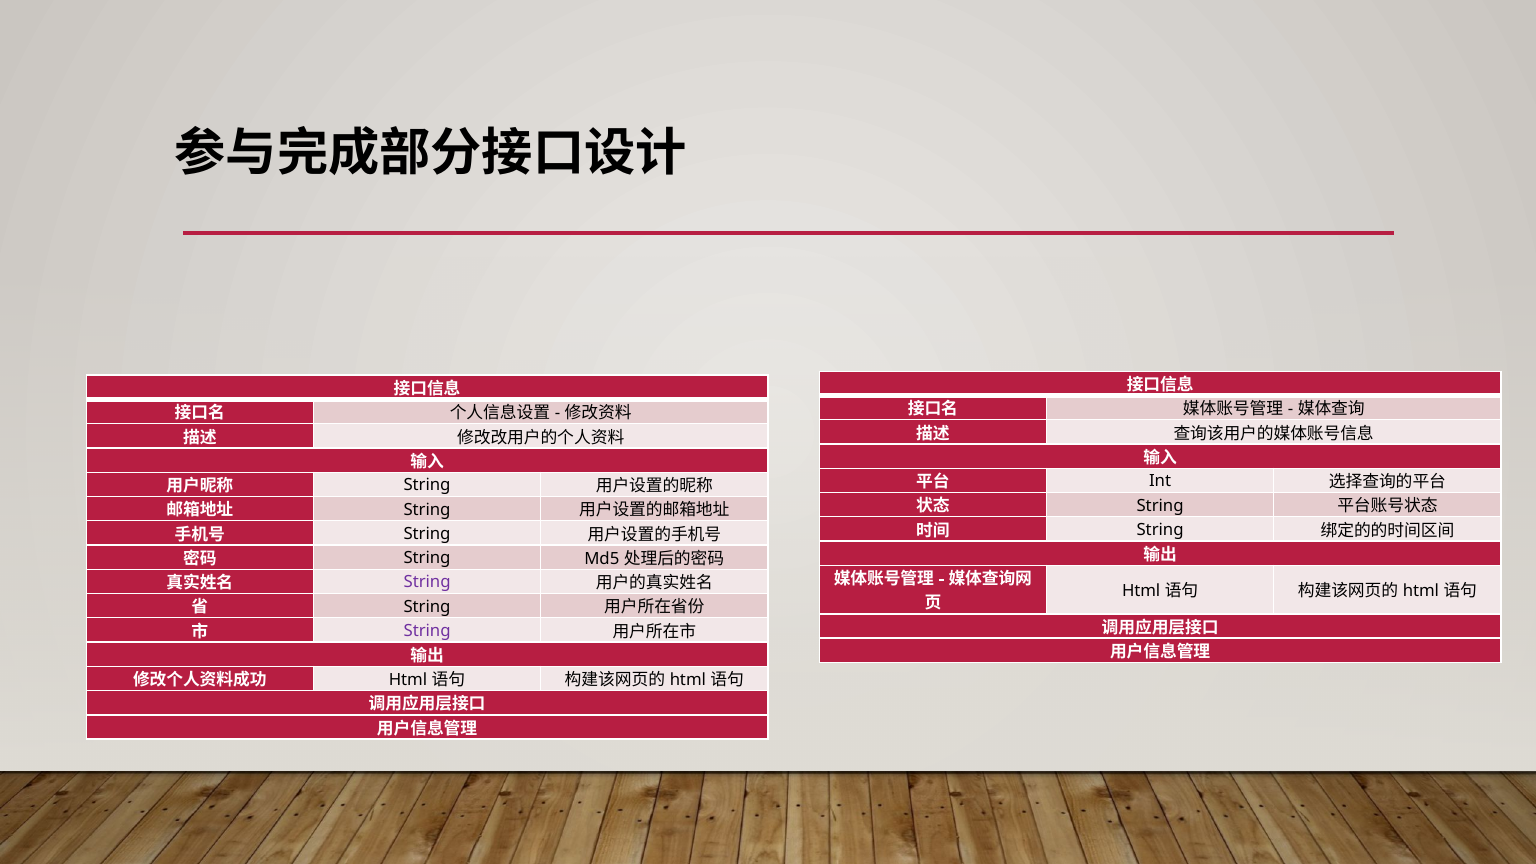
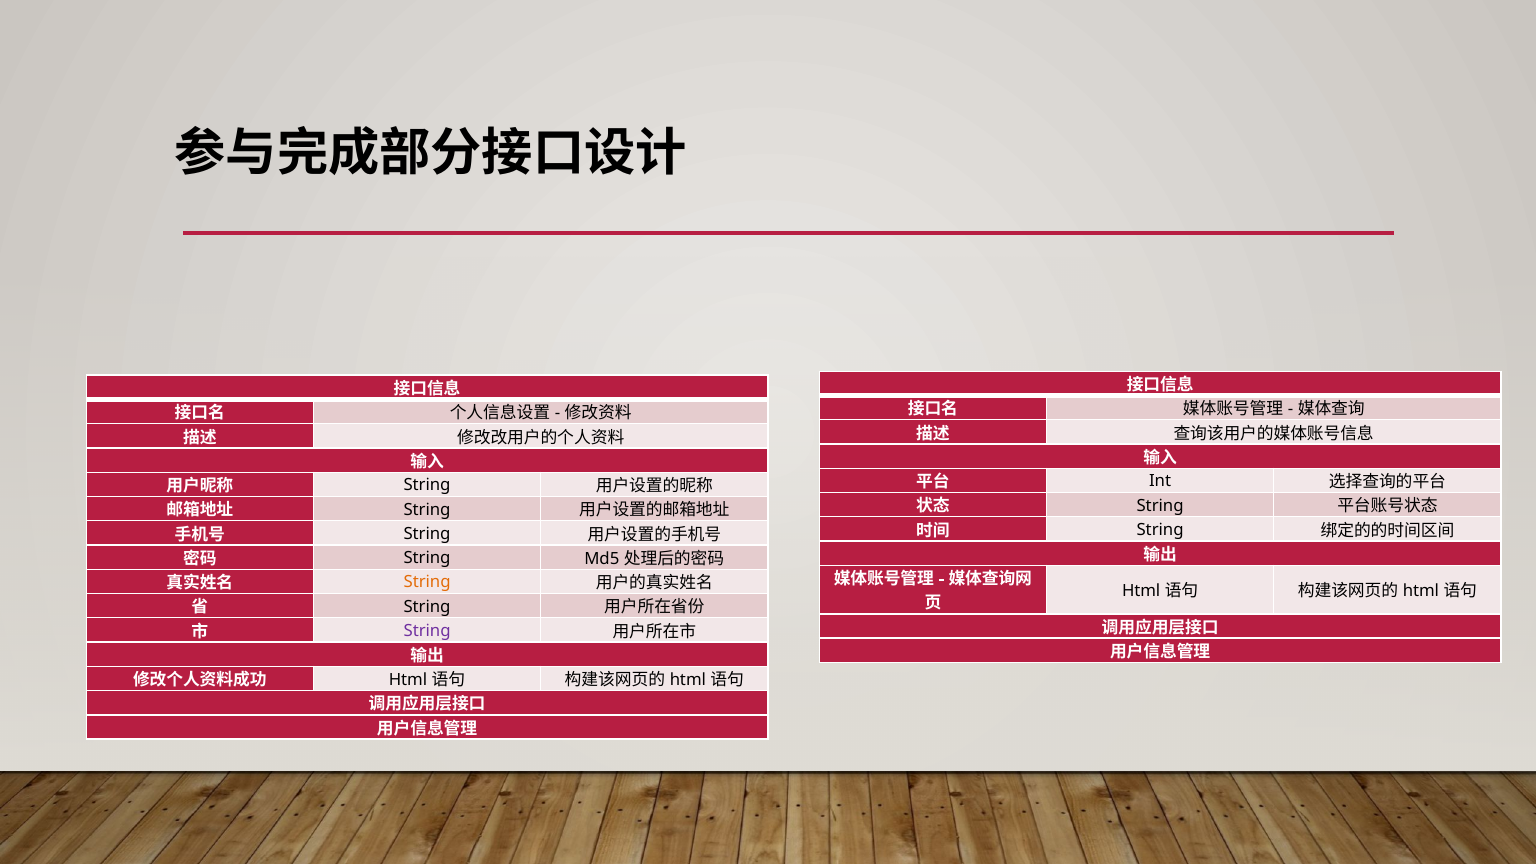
String at (427, 582) colour: purple -> orange
